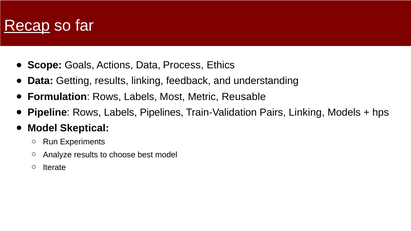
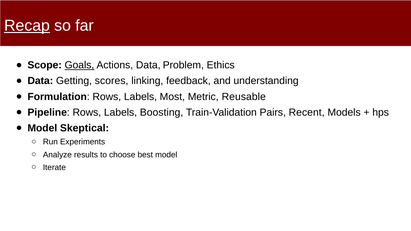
Goals underline: none -> present
Process: Process -> Problem
Getting results: results -> scores
Pipelines: Pipelines -> Boosting
Pairs Linking: Linking -> Recent
